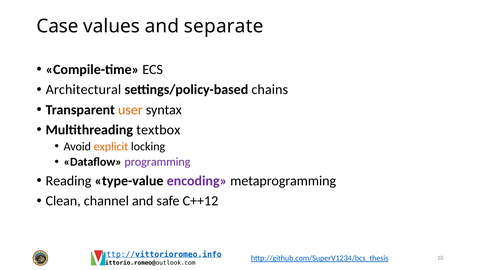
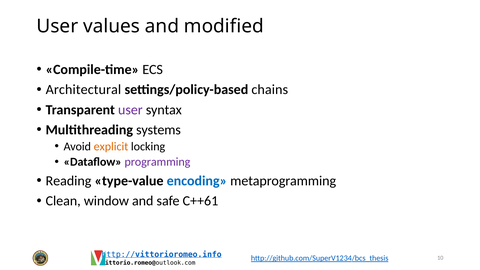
Case at (58, 26): Case -> User
separate: separate -> modified
user at (130, 110) colour: orange -> purple
textbox: textbox -> systems
encoding colour: purple -> blue
channel: channel -> window
C++12: C++12 -> C++61
